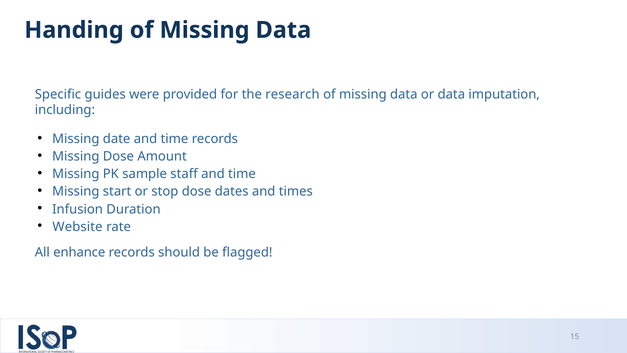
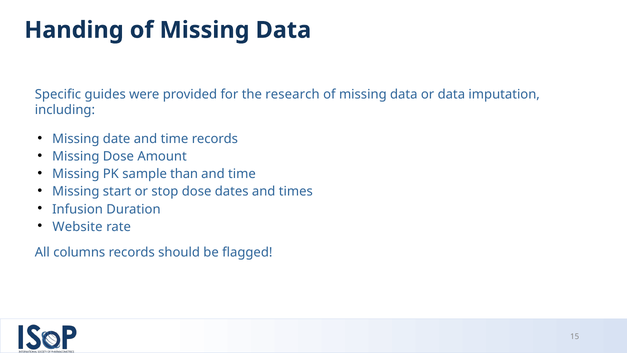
staff: staff -> than
enhance: enhance -> columns
